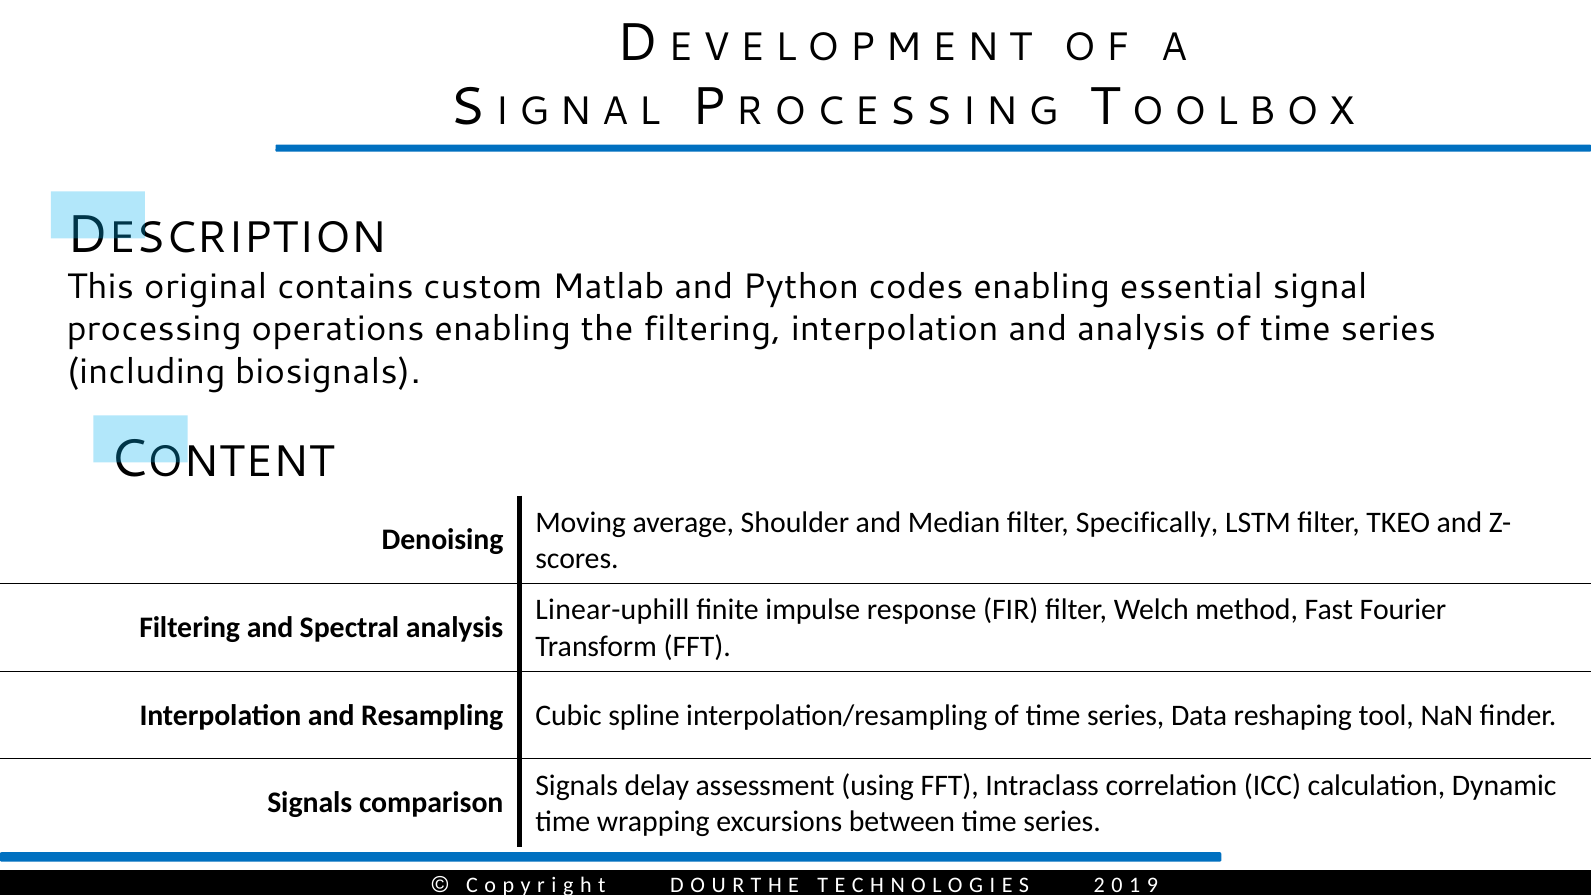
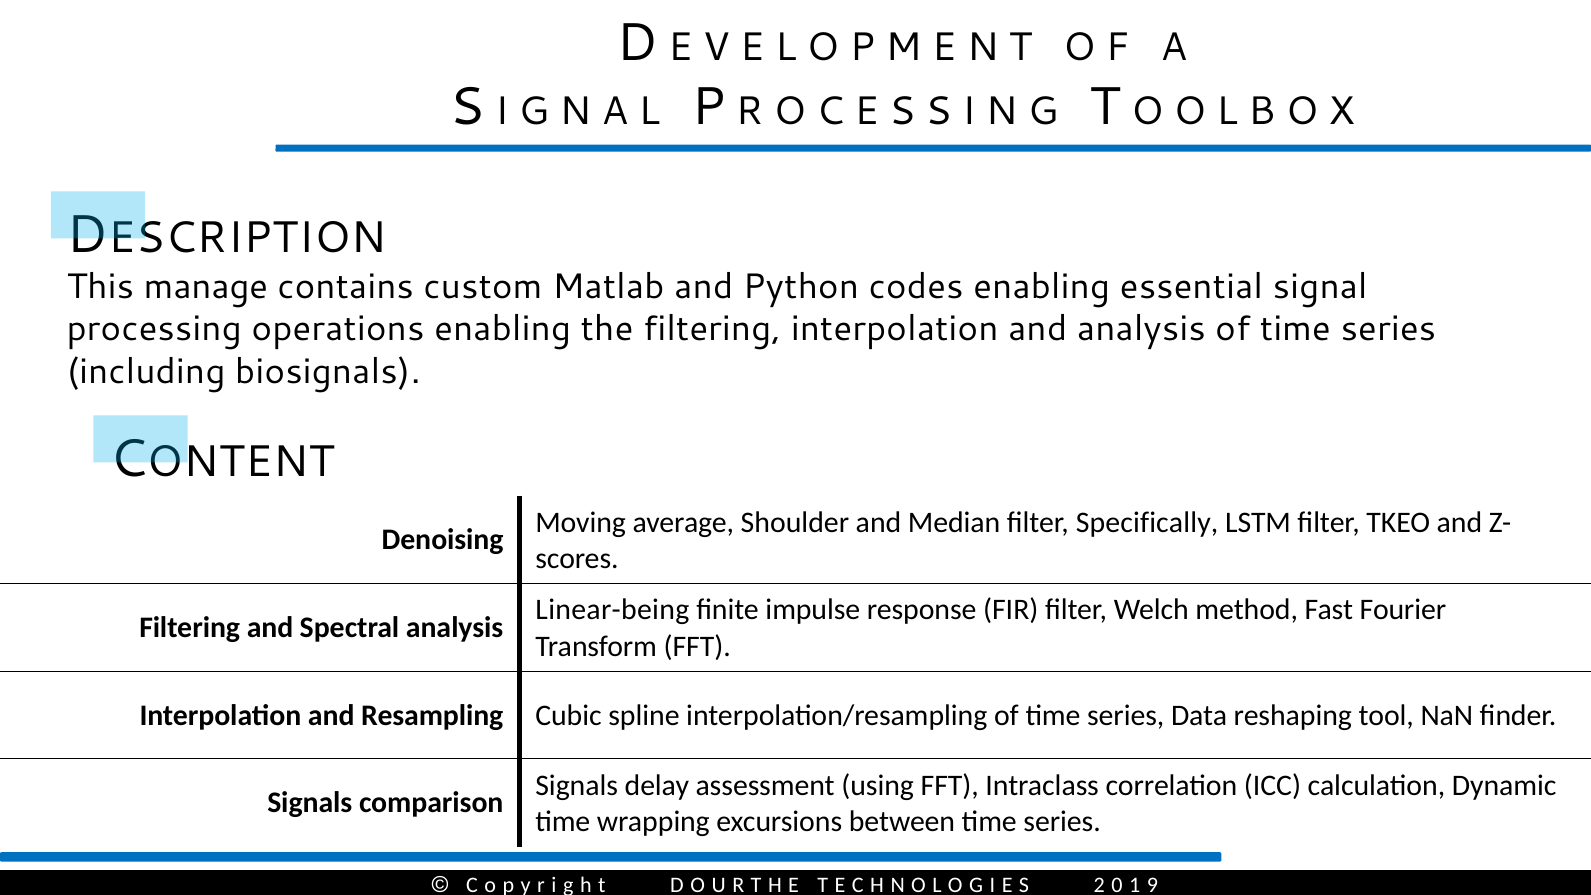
original: original -> manage
Linear-uphill: Linear-uphill -> Linear-being
